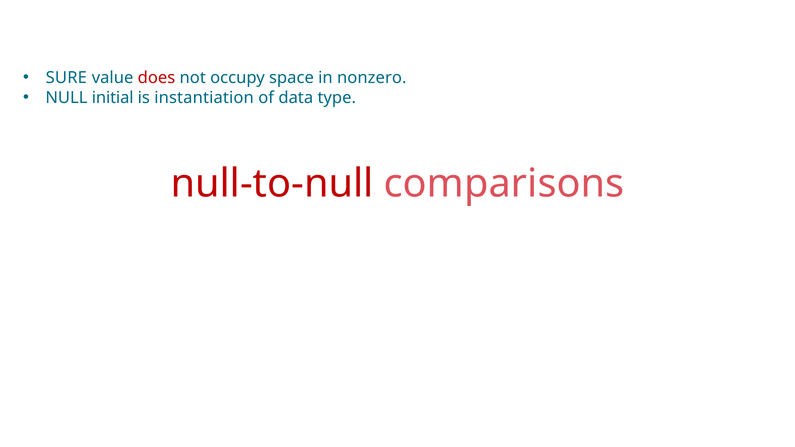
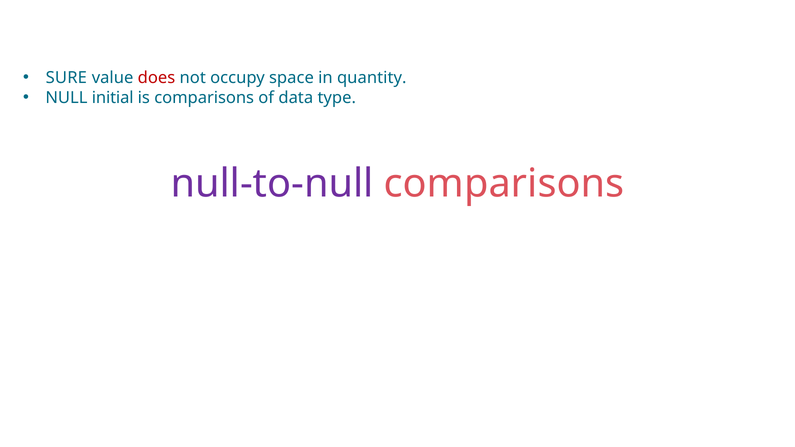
nonzero: nonzero -> quantity
is instantiation: instantiation -> comparisons
null-to-null colour: red -> purple
